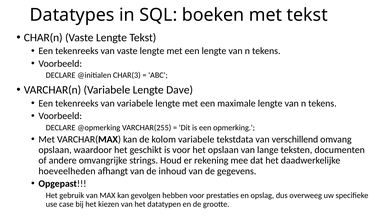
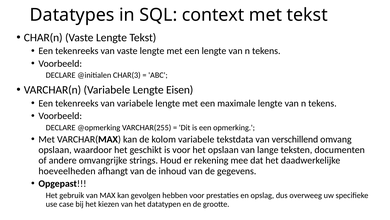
boeken: boeken -> context
Dave: Dave -> Eisen
